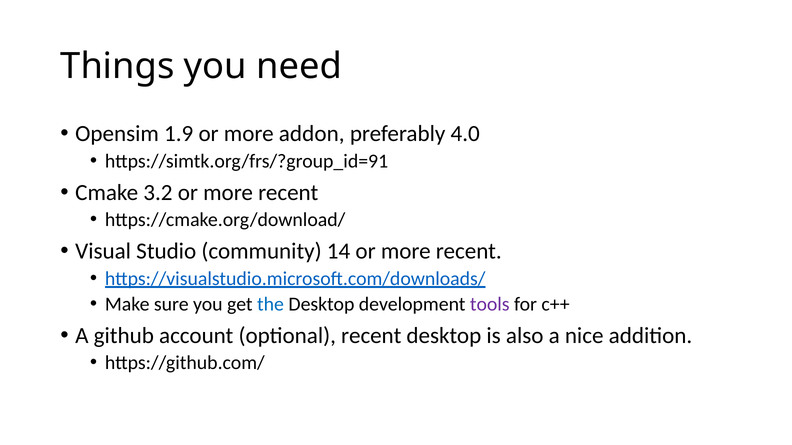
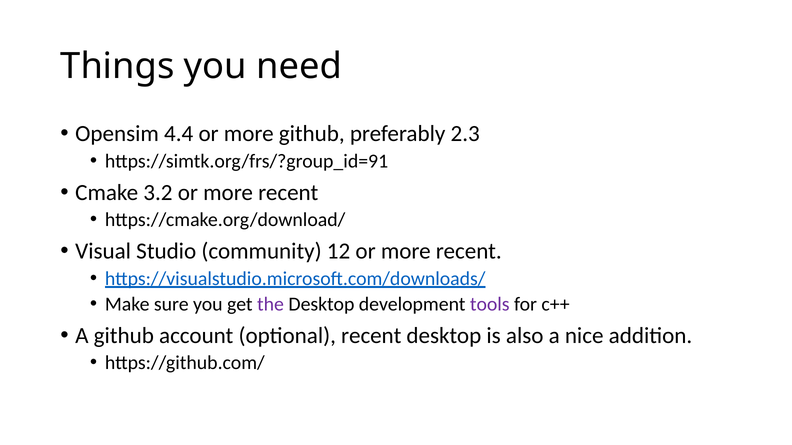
1.9: 1.9 -> 4.4
more addon: addon -> github
4.0: 4.0 -> 2.3
14: 14 -> 12
the colour: blue -> purple
